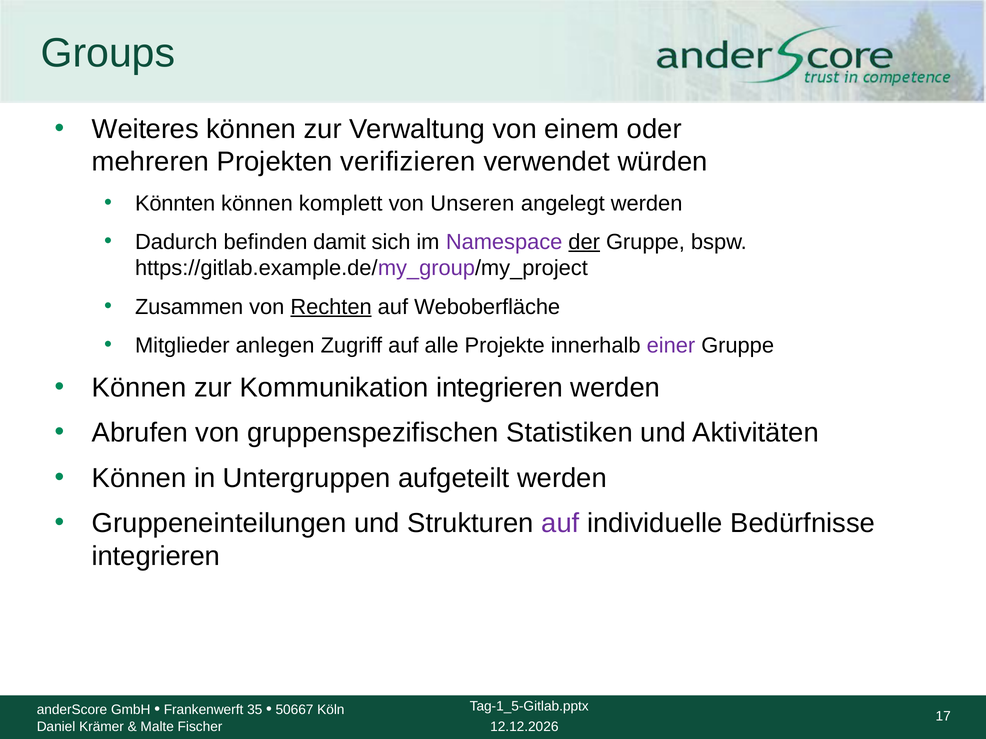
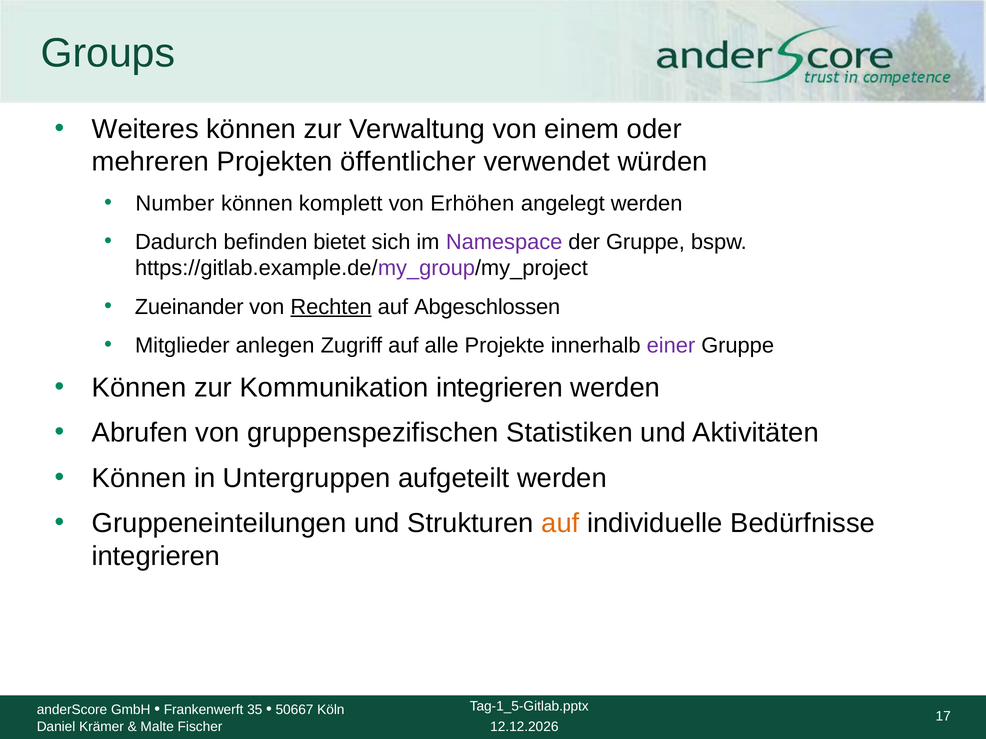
verifizieren: verifizieren -> öffentlicher
Könnten: Könnten -> Number
Unseren: Unseren -> Erhöhen
damit: damit -> bietet
der underline: present -> none
Zusammen: Zusammen -> Zueinander
Weboberfläche: Weboberfläche -> Abgeschlossen
auf at (560, 524) colour: purple -> orange
